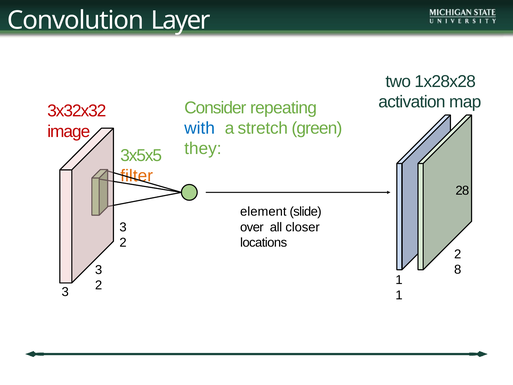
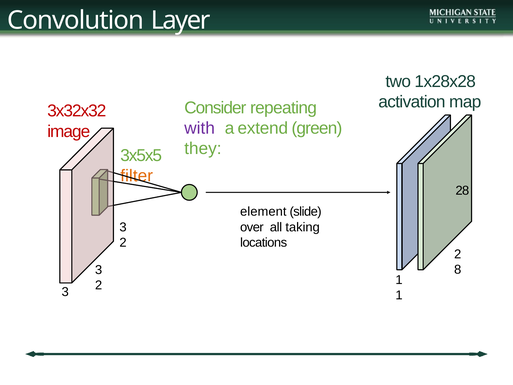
with colour: blue -> purple
stretch: stretch -> extend
closer: closer -> taking
